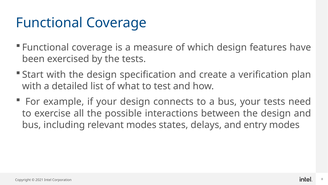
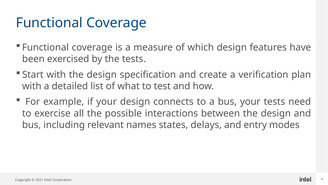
relevant modes: modes -> names
